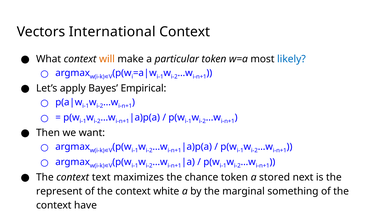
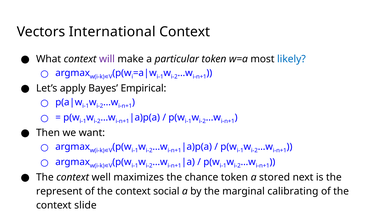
will colour: orange -> purple
text: text -> well
white: white -> social
something: something -> calibrating
have: have -> slide
